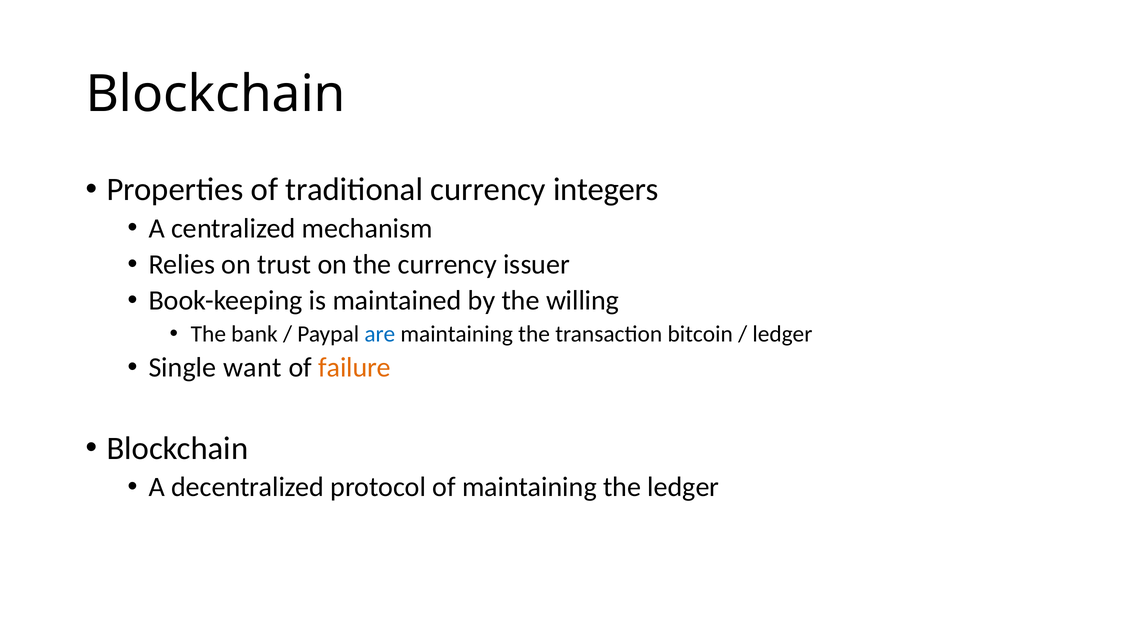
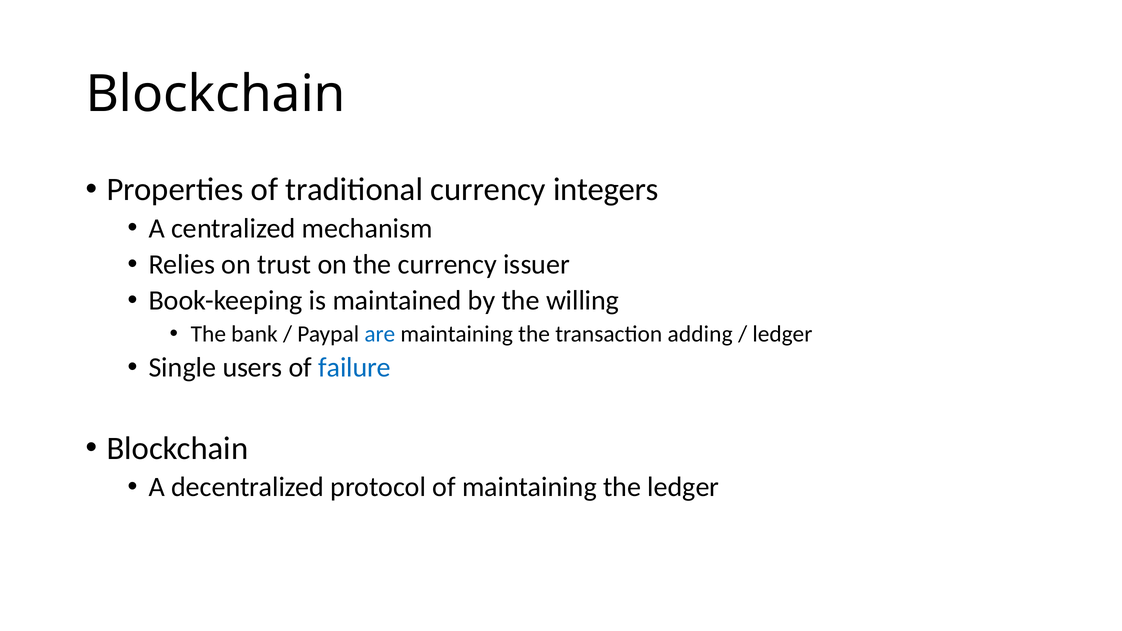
bitcoin: bitcoin -> adding
want: want -> users
failure colour: orange -> blue
